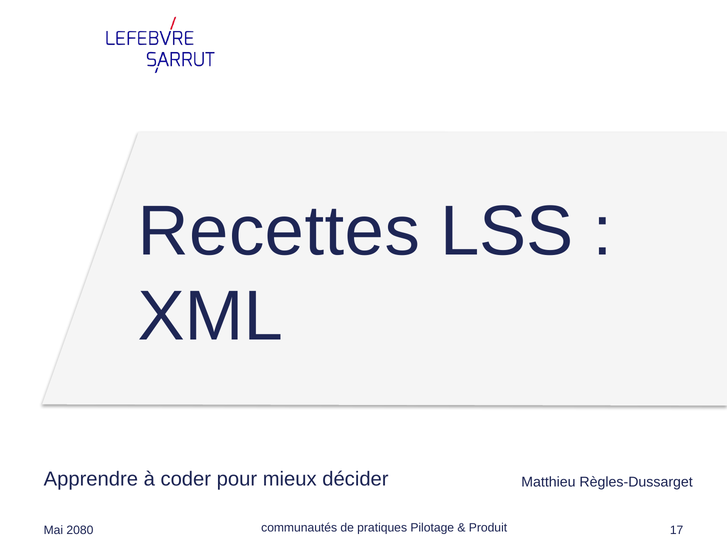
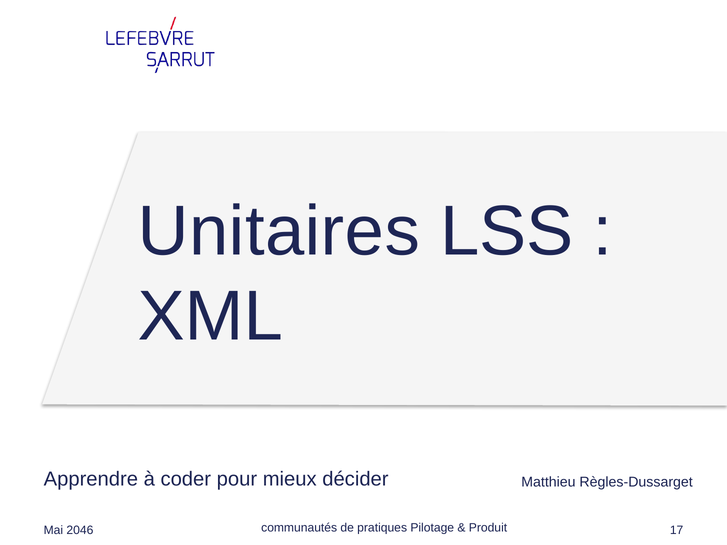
Recettes: Recettes -> Unitaires
2080: 2080 -> 2046
